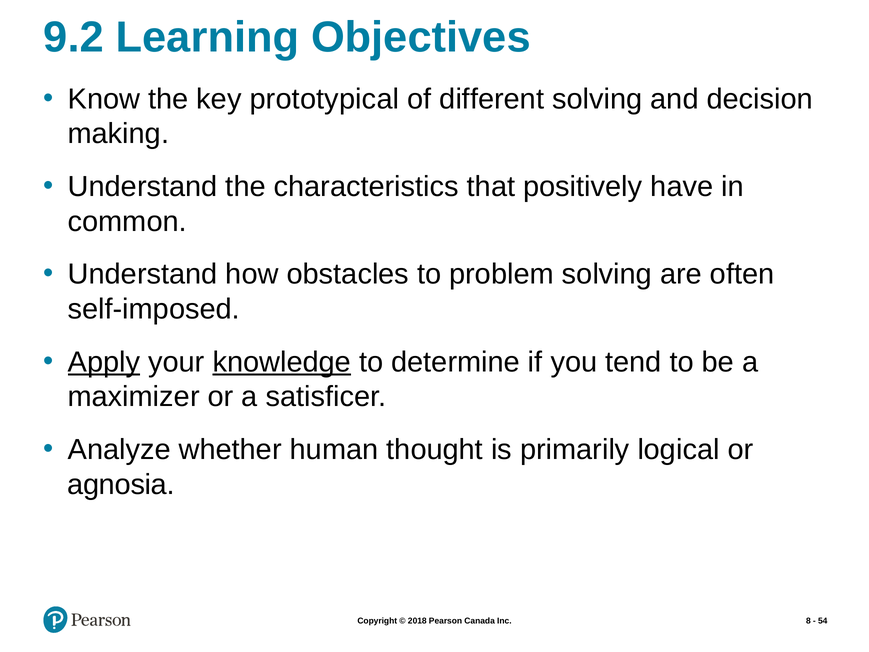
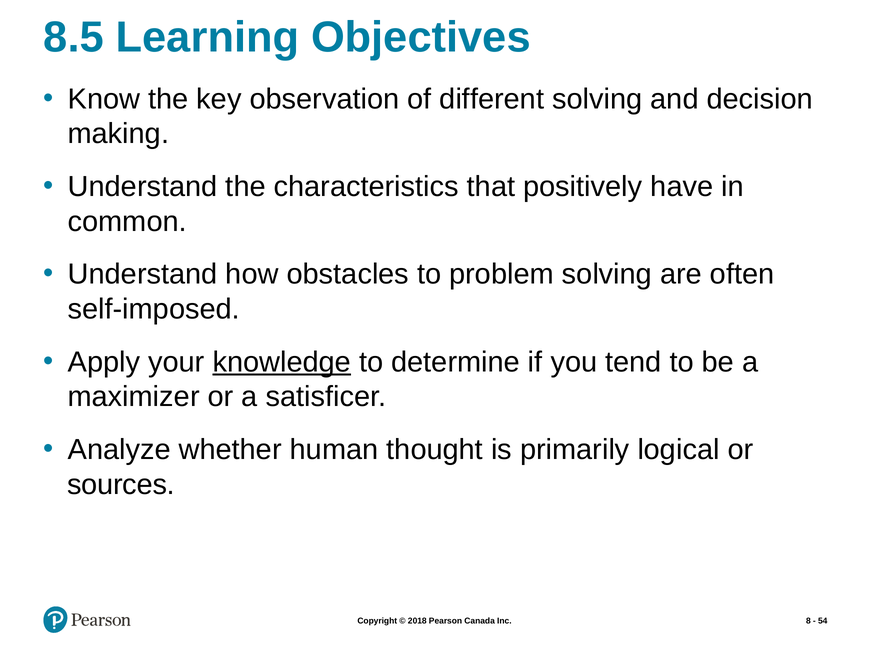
9.2: 9.2 -> 8.5
prototypical: prototypical -> observation
Apply underline: present -> none
agnosia: agnosia -> sources
